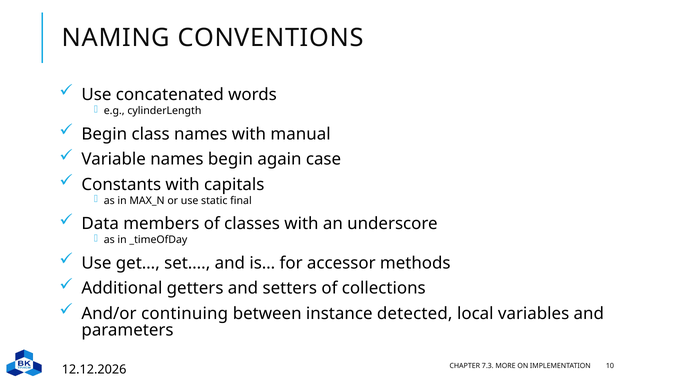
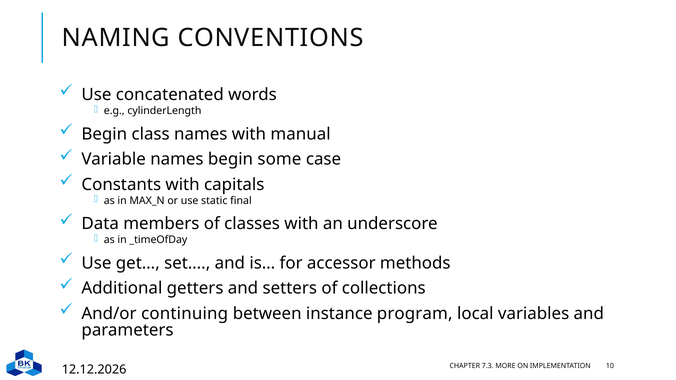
again: again -> some
detected: detected -> program
